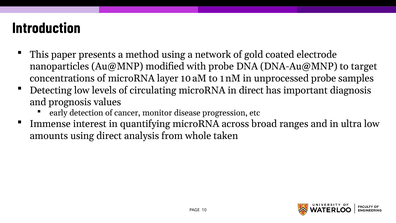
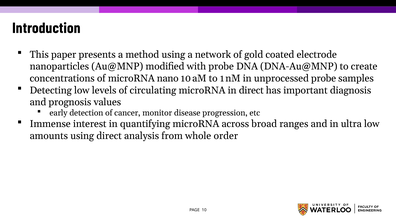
target: target -> create
layer: layer -> nano
taken: taken -> order
